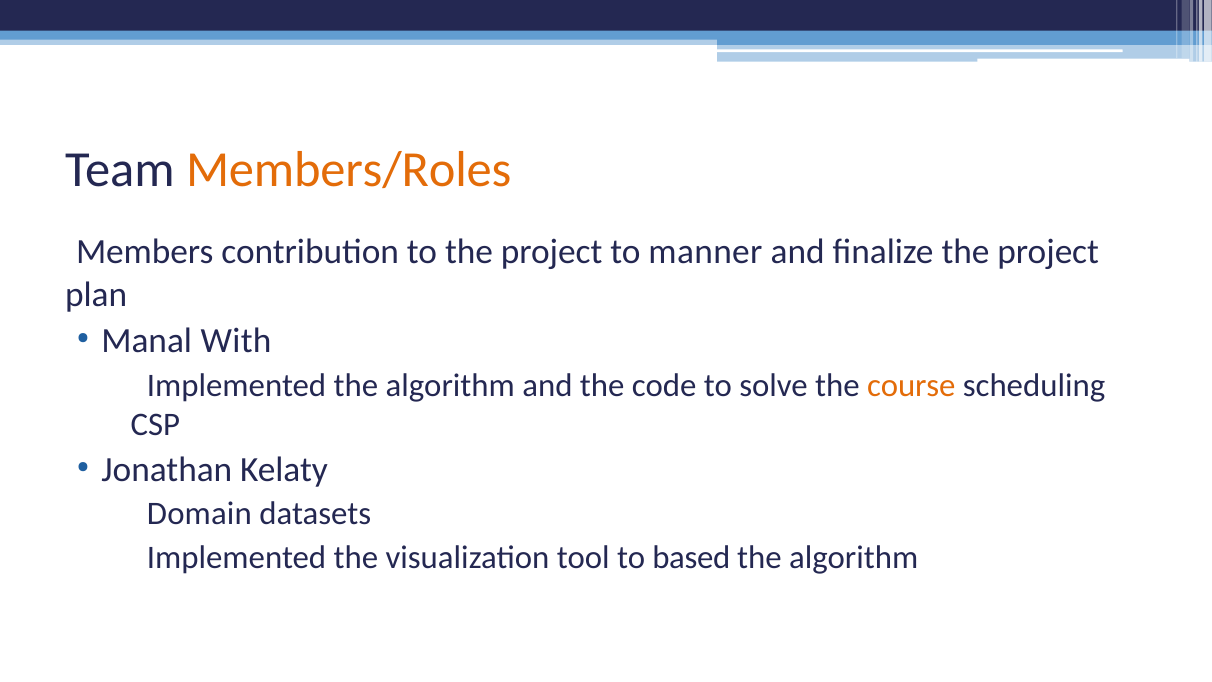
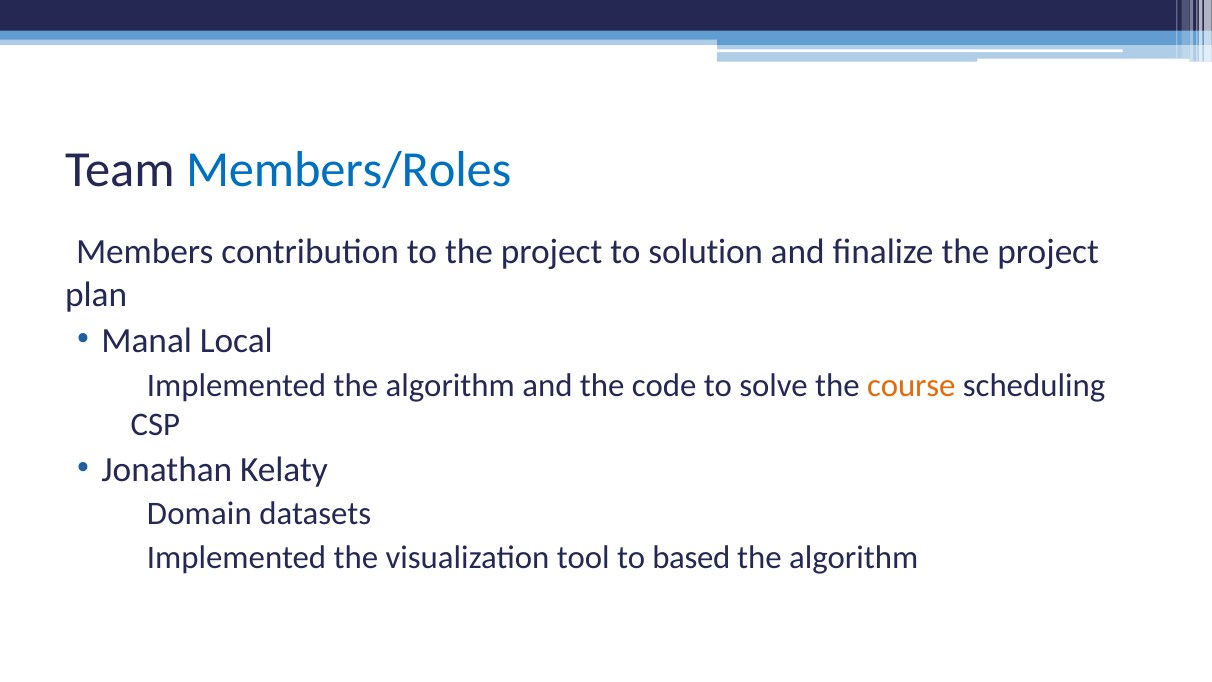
Members/Roles colour: orange -> blue
manner: manner -> solution
With: With -> Local
